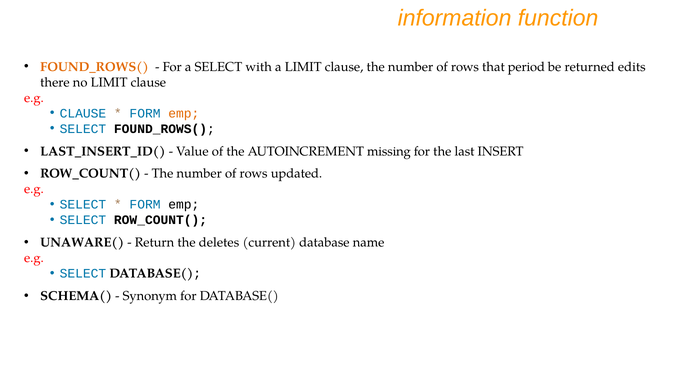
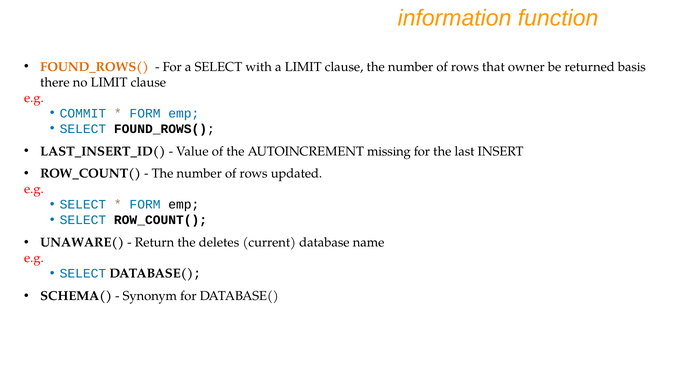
period: period -> owner
edits: edits -> basis
CLAUSE at (83, 113): CLAUSE -> COMMIT
emp at (184, 113) colour: orange -> blue
